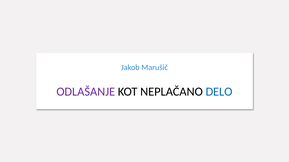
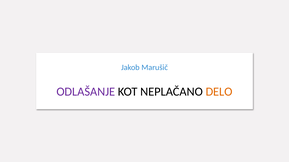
DELO colour: blue -> orange
